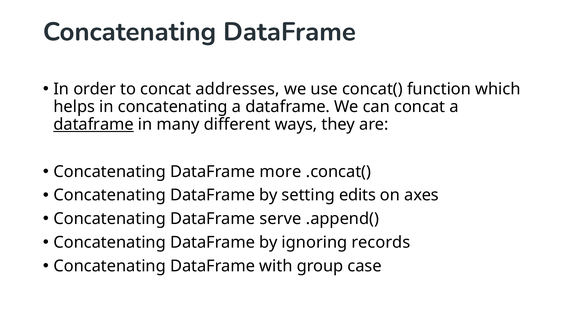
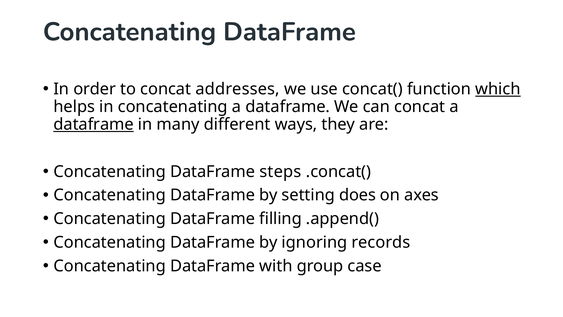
which underline: none -> present
more: more -> steps
edits: edits -> does
serve: serve -> filling
